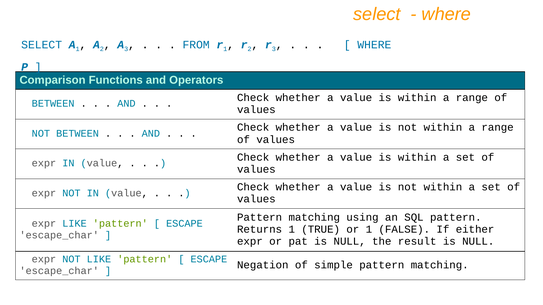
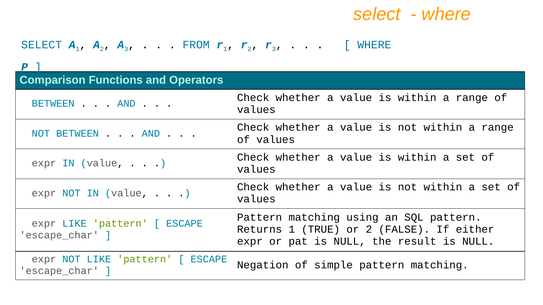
or 1: 1 -> 2
